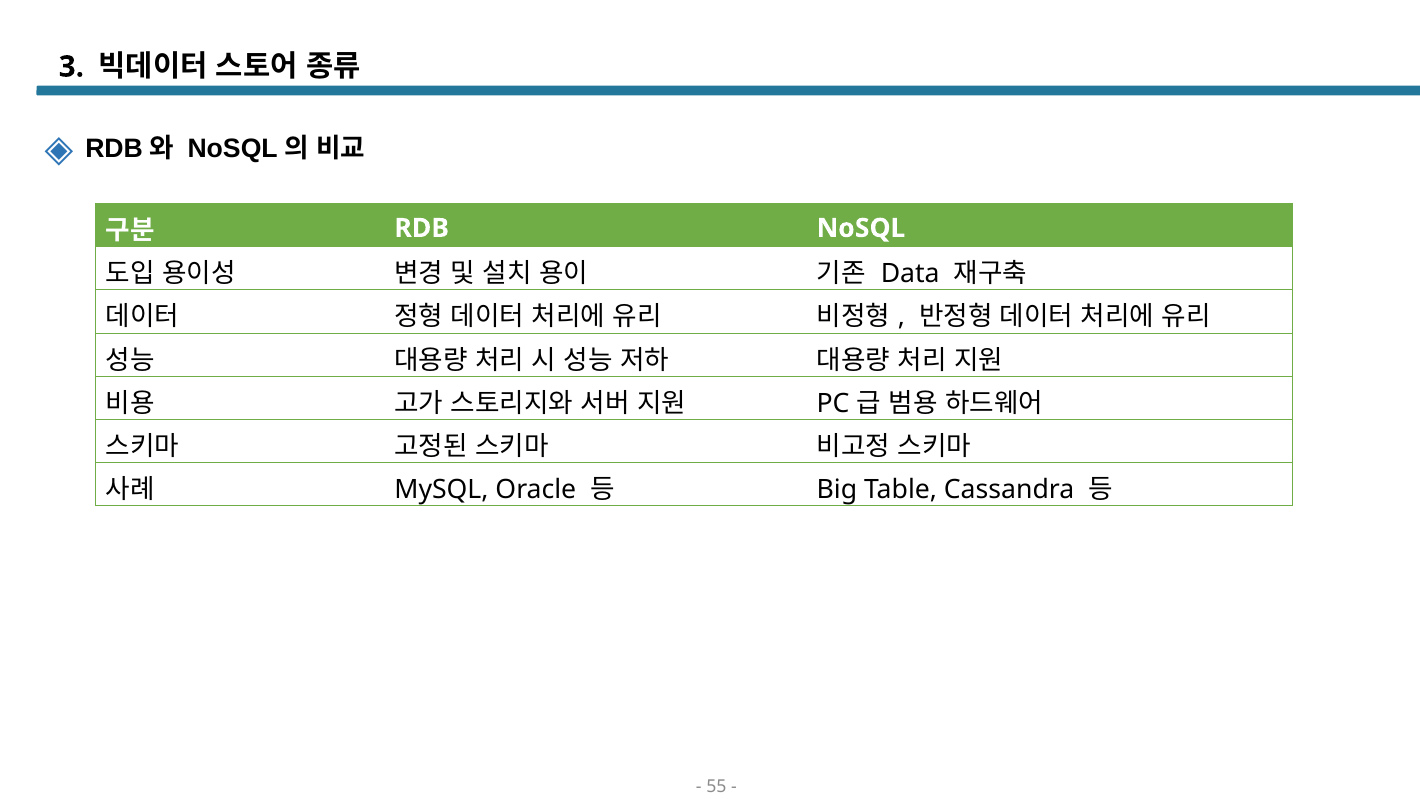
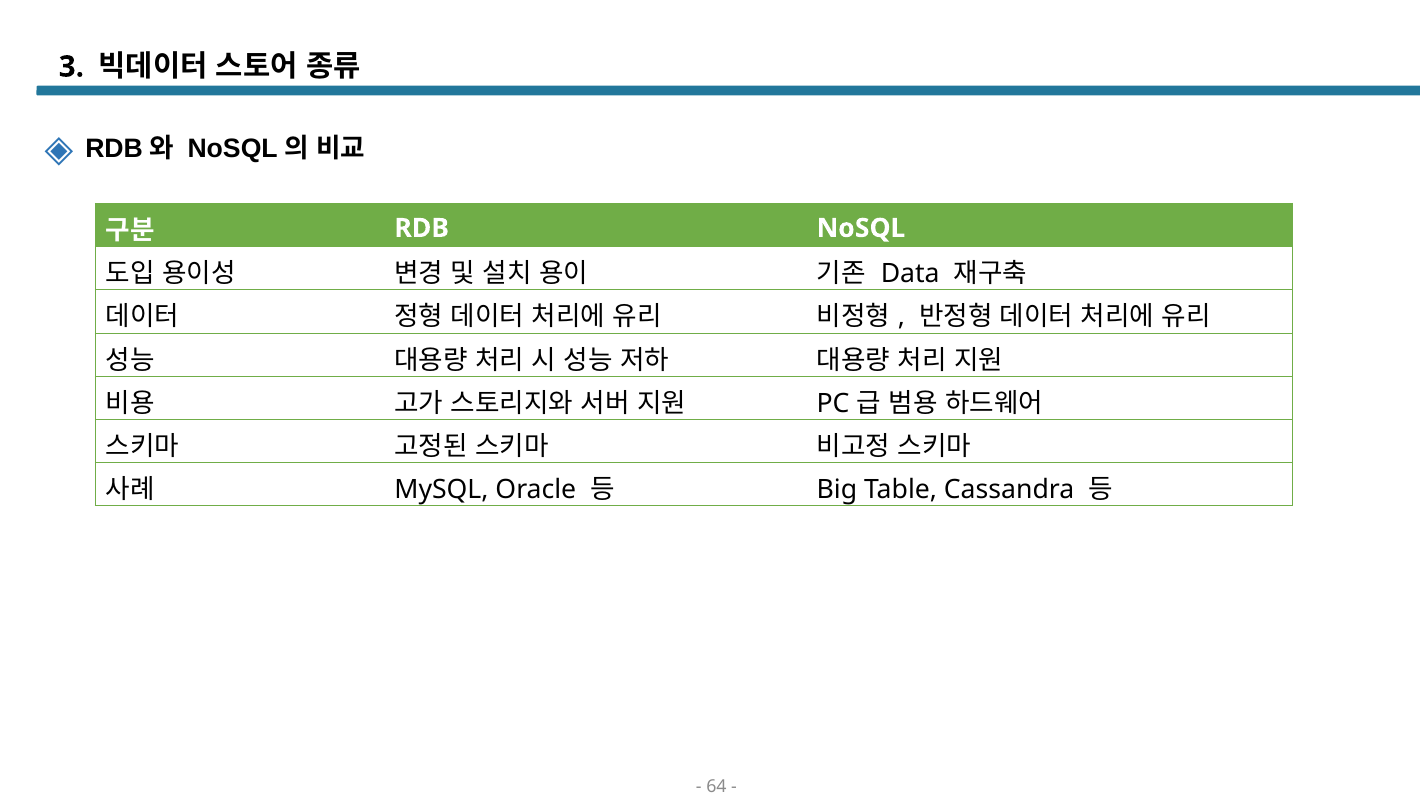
55: 55 -> 64
